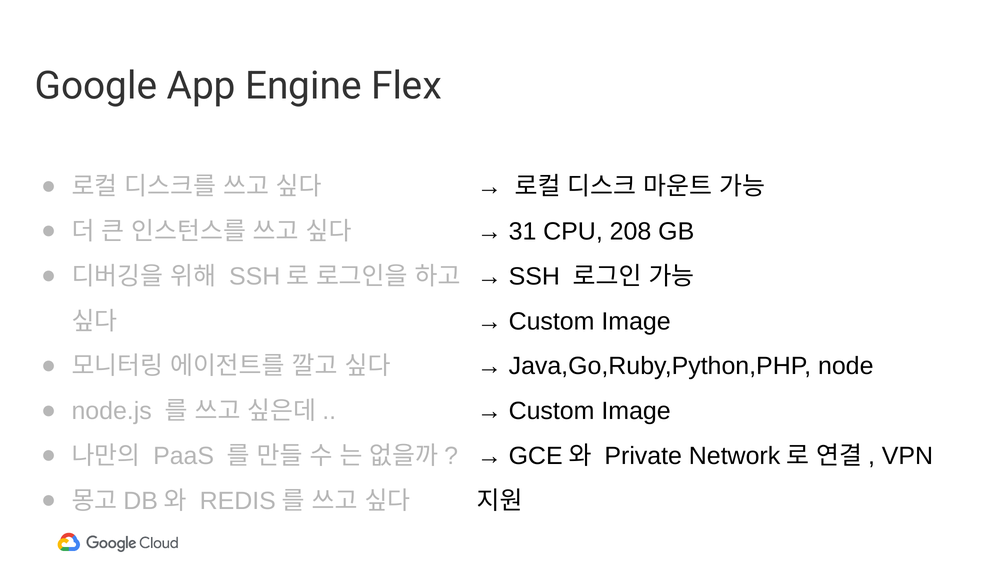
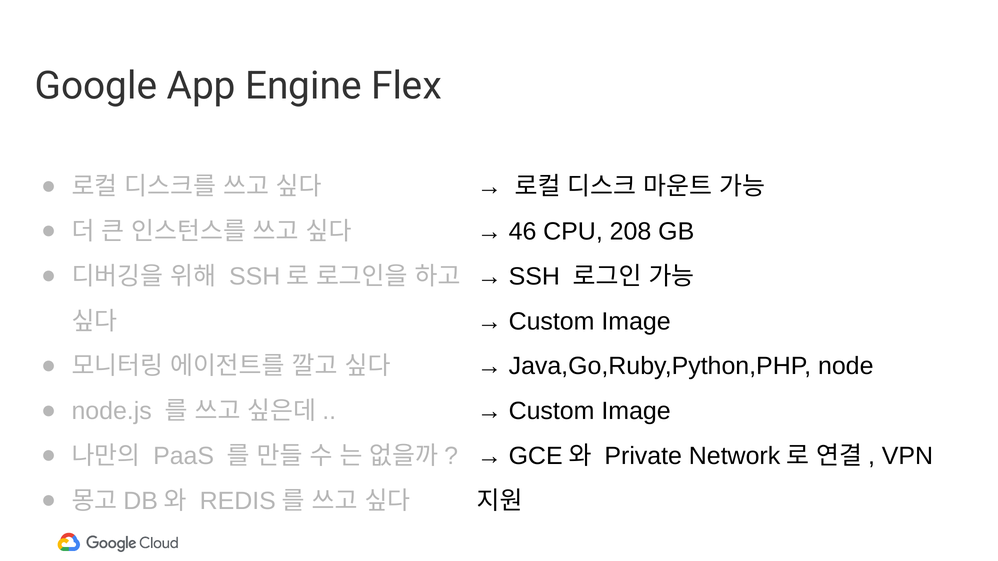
31: 31 -> 46
